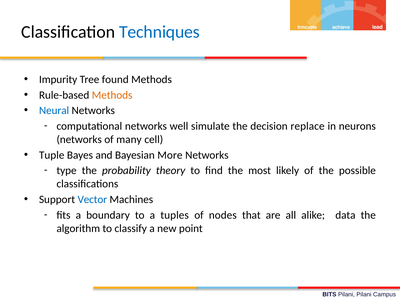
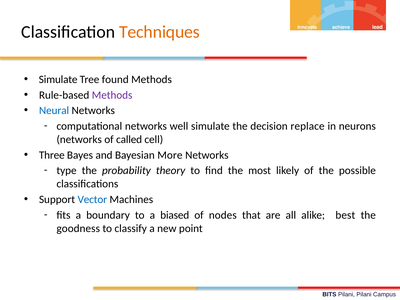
Techniques colour: blue -> orange
Impurity at (58, 79): Impurity -> Simulate
Methods at (112, 95) colour: orange -> purple
many: many -> called
Tuple: Tuple -> Three
tuples: tuples -> biased
data: data -> best
algorithm: algorithm -> goodness
